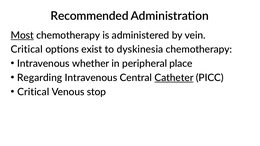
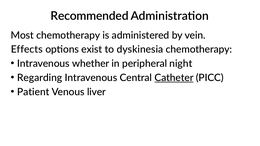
Most underline: present -> none
Critical at (27, 50): Critical -> Effects
place: place -> night
Critical at (33, 92): Critical -> Patient
stop: stop -> liver
